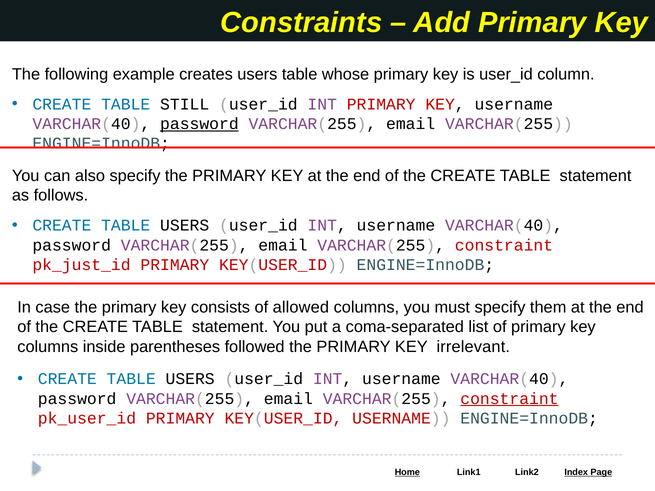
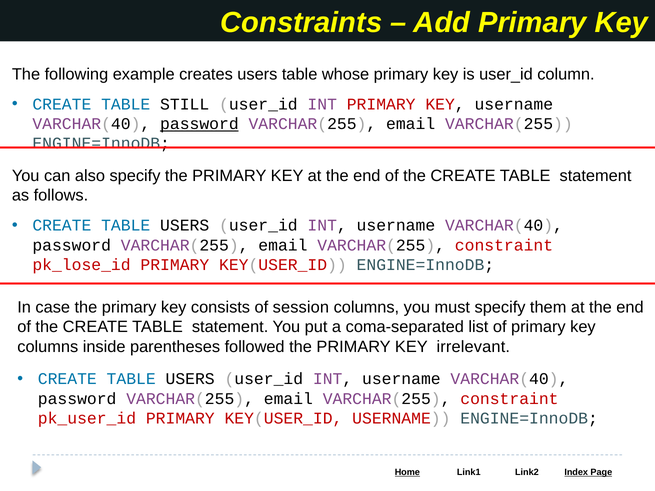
pk_just_id: pk_just_id -> pk_lose_id
allowed: allowed -> session
constraint at (509, 399) underline: present -> none
